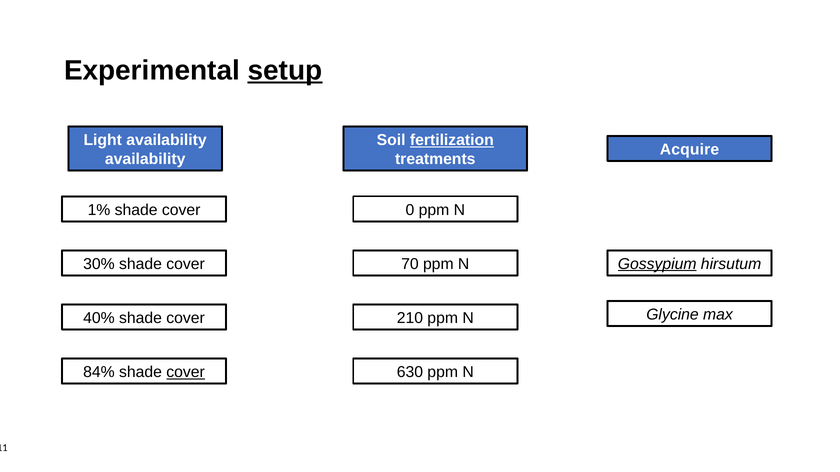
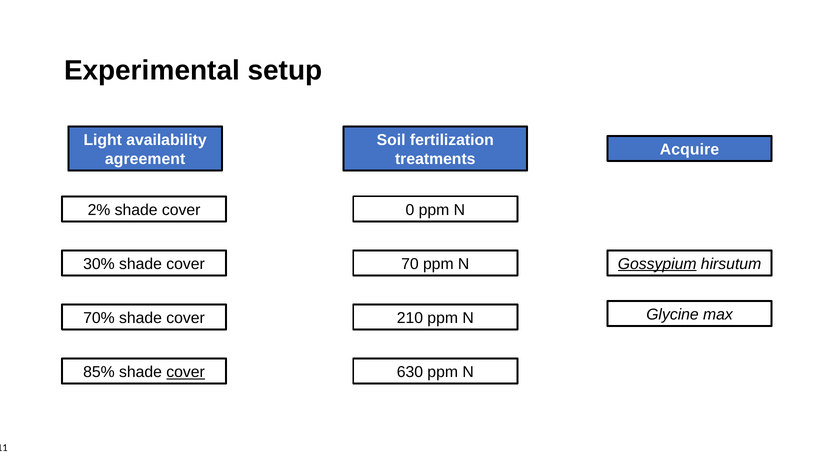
setup underline: present -> none
fertilization underline: present -> none
availability at (145, 159): availability -> agreement
1%: 1% -> 2%
40%: 40% -> 70%
84%: 84% -> 85%
